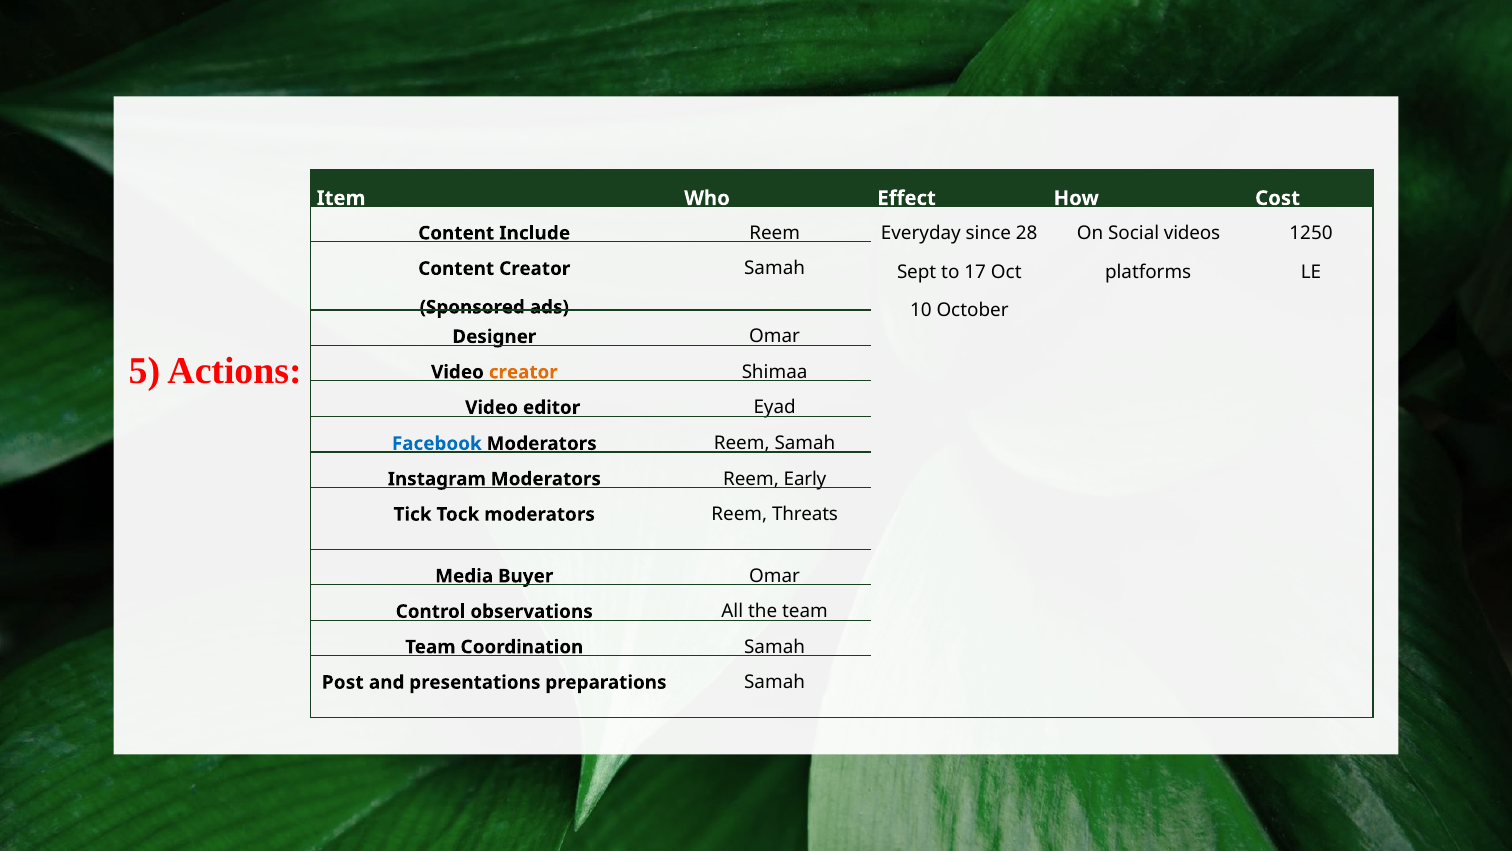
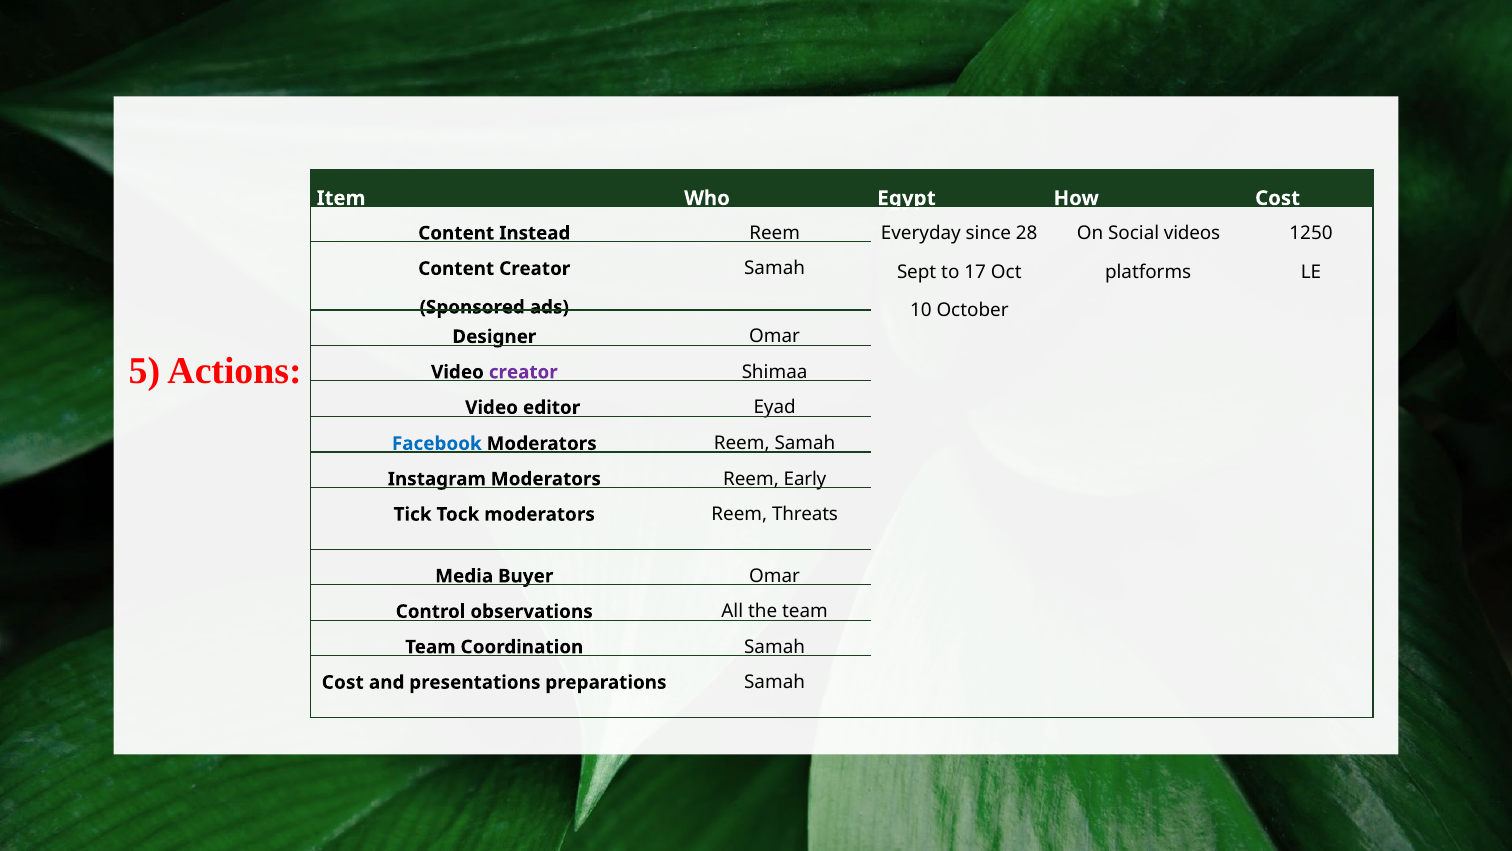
Effect: Effect -> Egypt
Include: Include -> Instead
creator at (523, 372) colour: orange -> purple
Post at (343, 682): Post -> Cost
